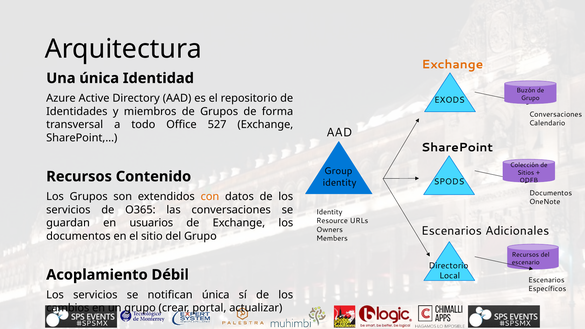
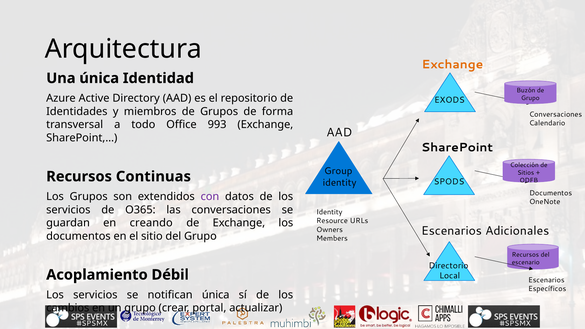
527: 527 -> 993
Contenido: Contenido -> Continuas
con colour: orange -> purple
usuarios: usuarios -> creando
